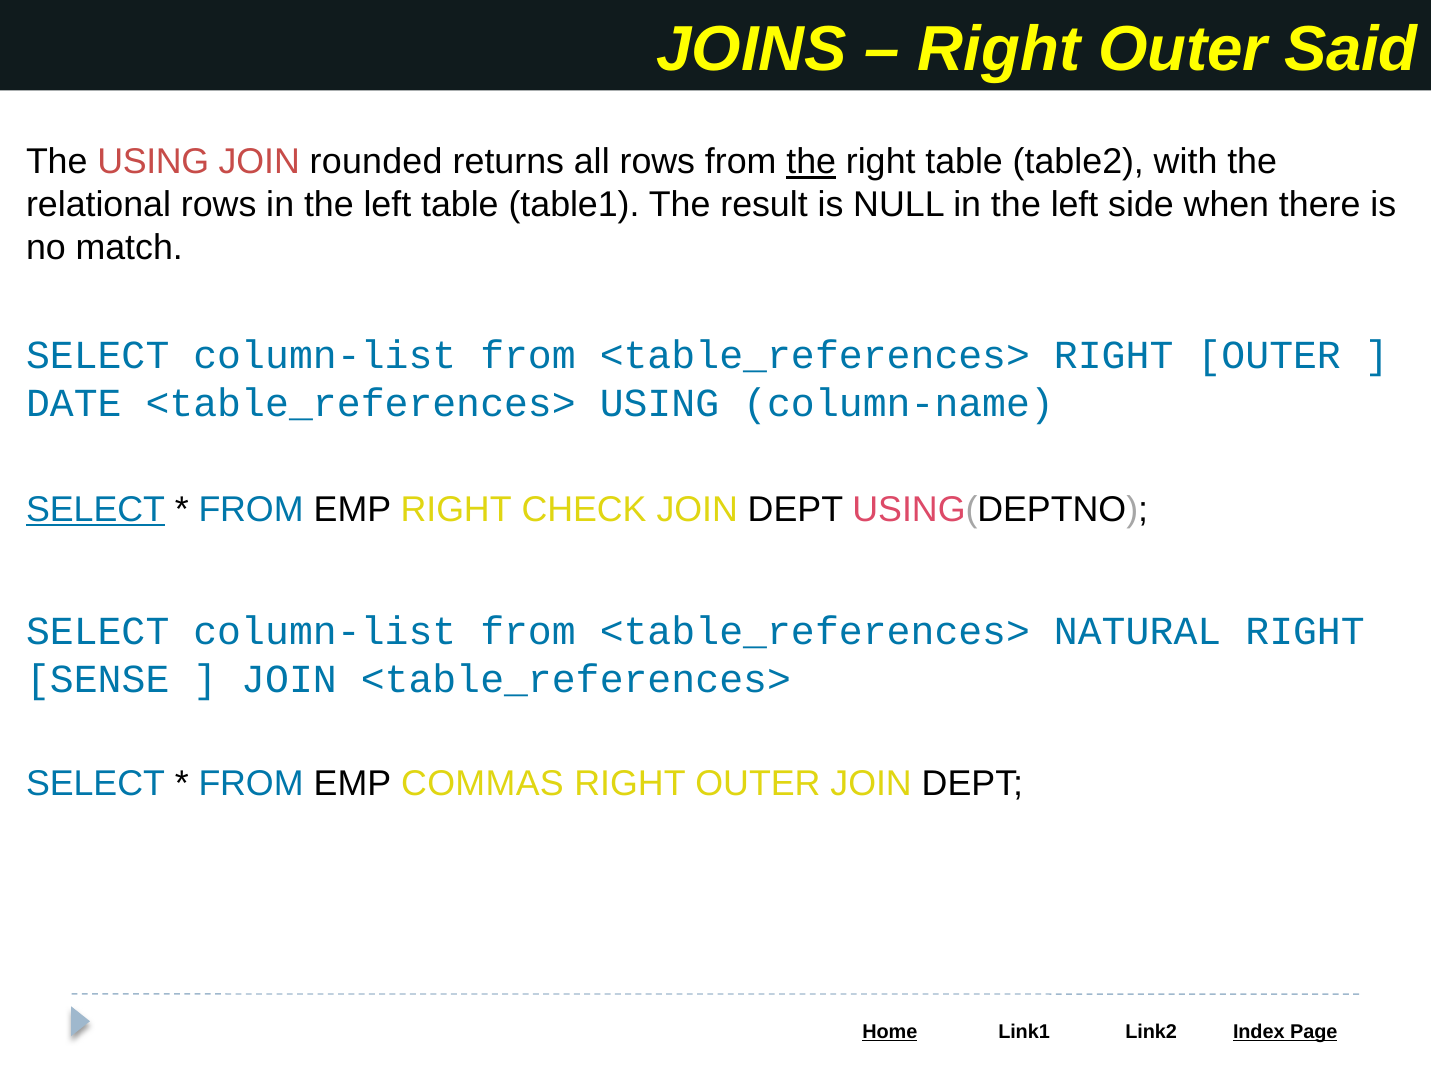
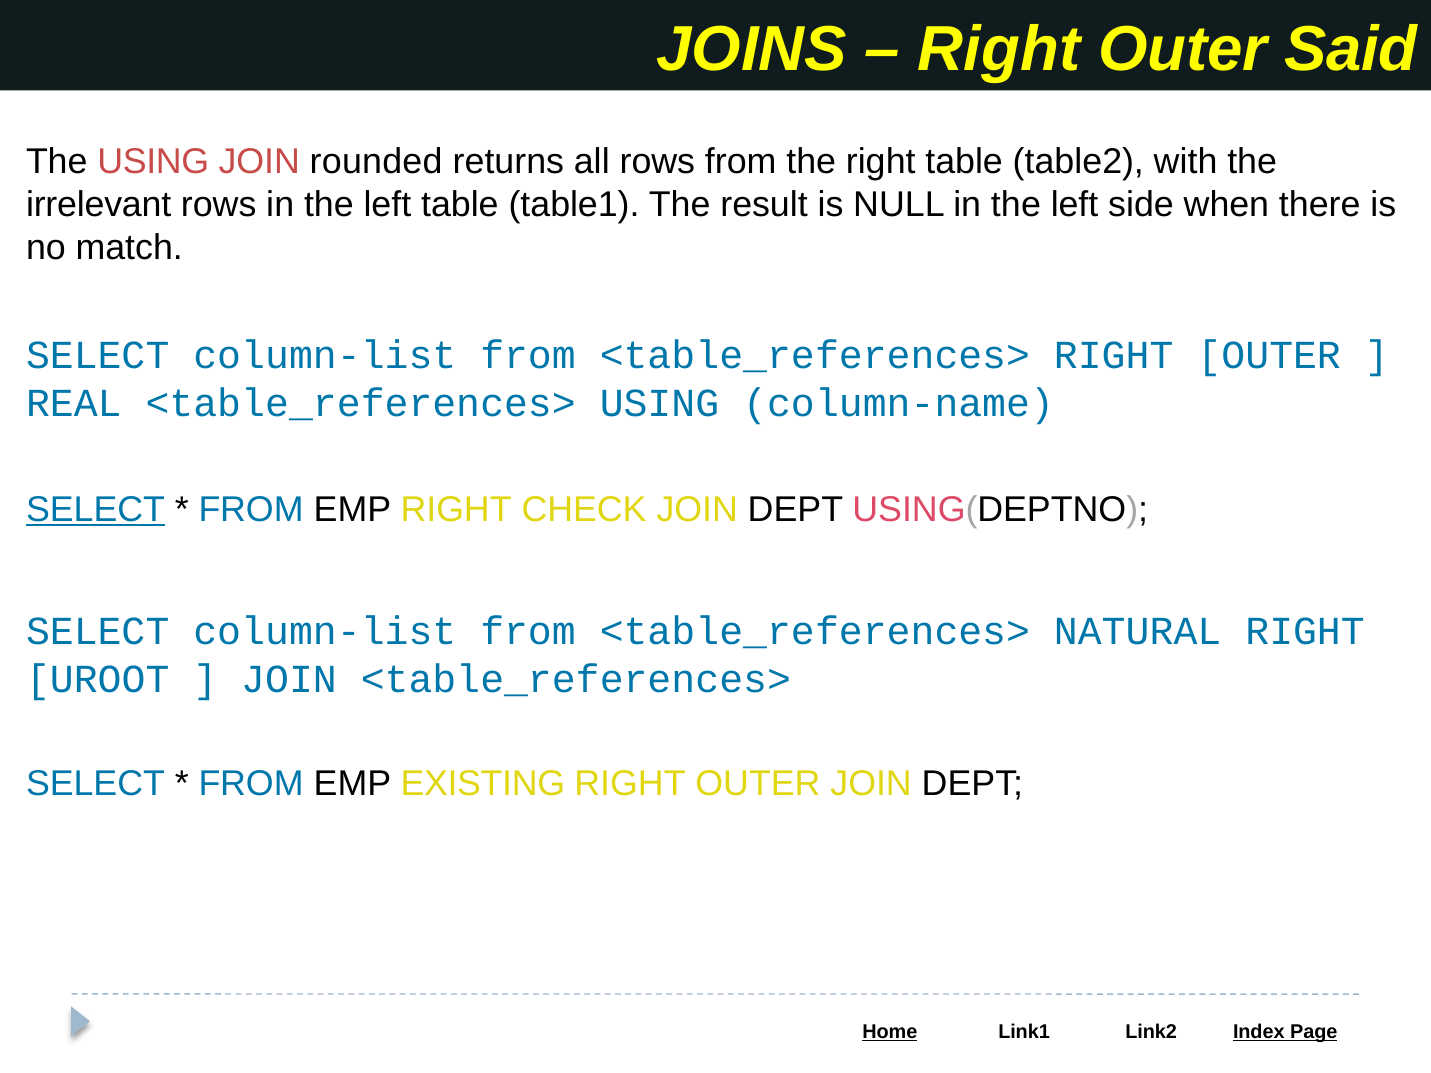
the at (811, 162) underline: present -> none
relational: relational -> irrelevant
DATE: DATE -> REAL
SENSE: SENSE -> UROOT
COMMAS: COMMAS -> EXISTING
